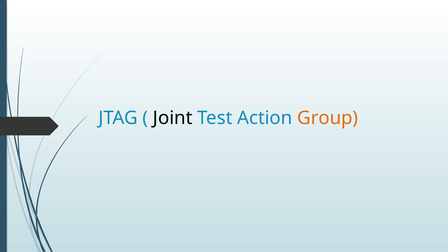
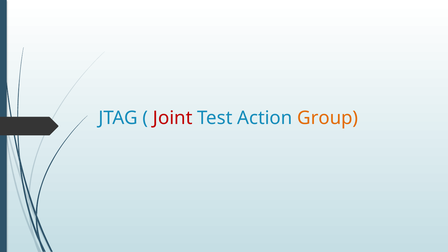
Joint colour: black -> red
